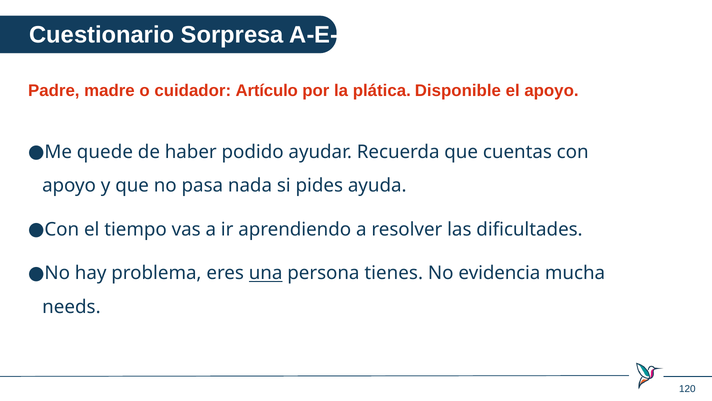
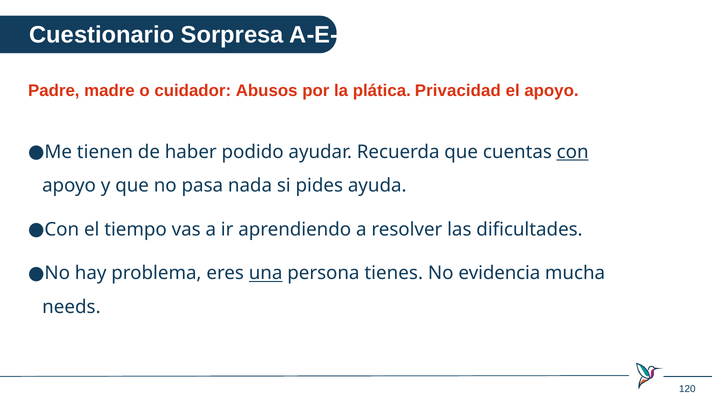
Artículo: Artículo -> Abusos
Disponible: Disponible -> Privacidad
quede: quede -> tienen
con at (573, 152) underline: none -> present
